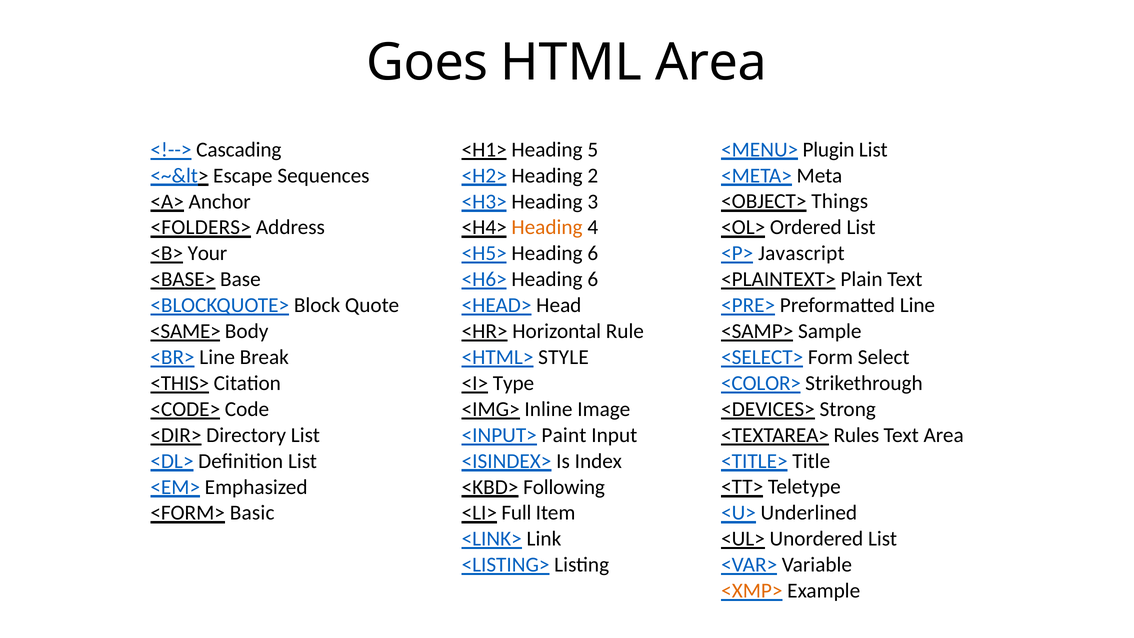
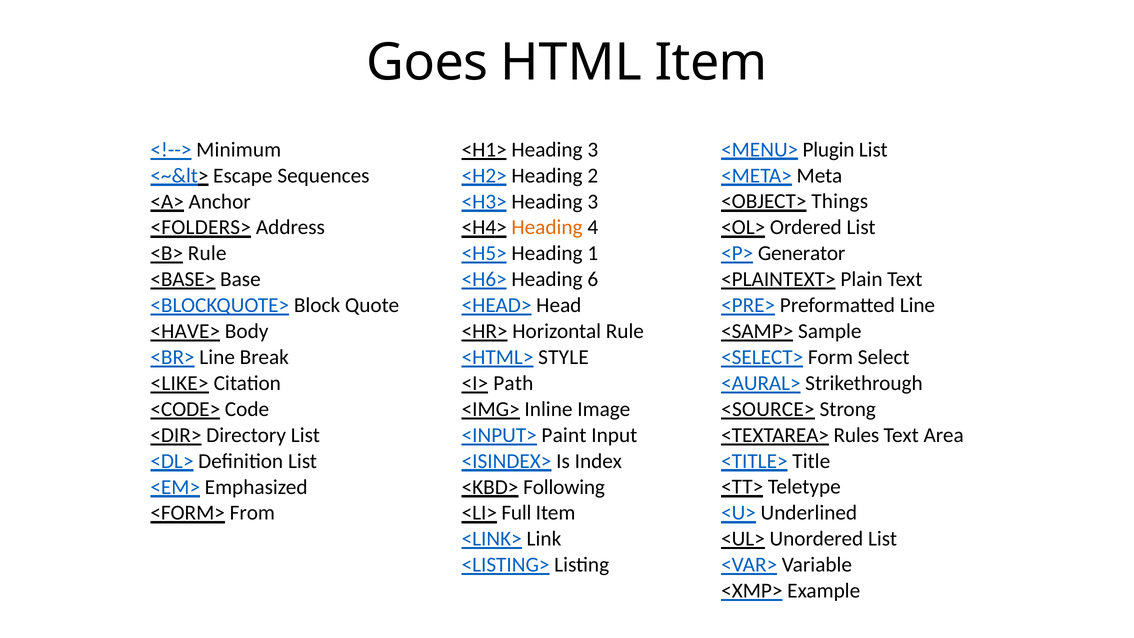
HTML Area: Area -> Item
Cascading: Cascading -> Minimum
<H1> Heading 5: 5 -> 3
<B> Your: Your -> Rule
<H5> Heading 6: 6 -> 1
Javascript: Javascript -> Generator
<SAME>: <SAME> -> <HAVE>
<THIS>: <THIS> -> <LIKE>
Type: Type -> Path
<COLOR>: <COLOR> -> <AURAL>
<DEVICES>: <DEVICES> -> <SOURCE>
Basic: Basic -> From
<XMP> colour: orange -> black
